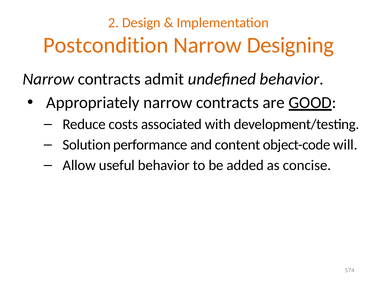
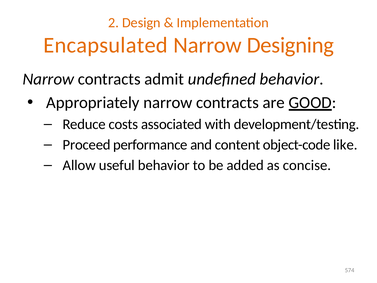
Postcondition: Postcondition -> Encapsulated
Solution: Solution -> Proceed
will: will -> like
